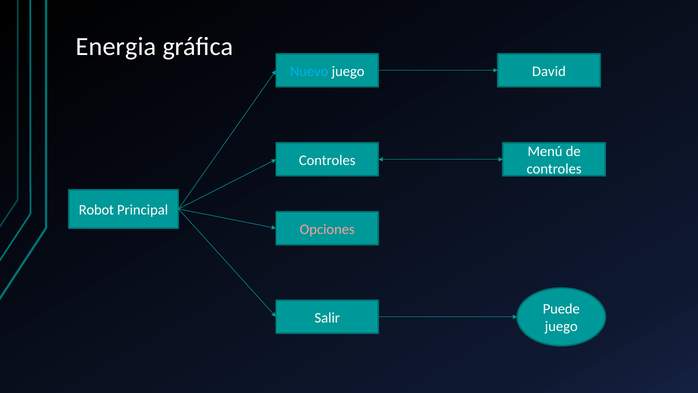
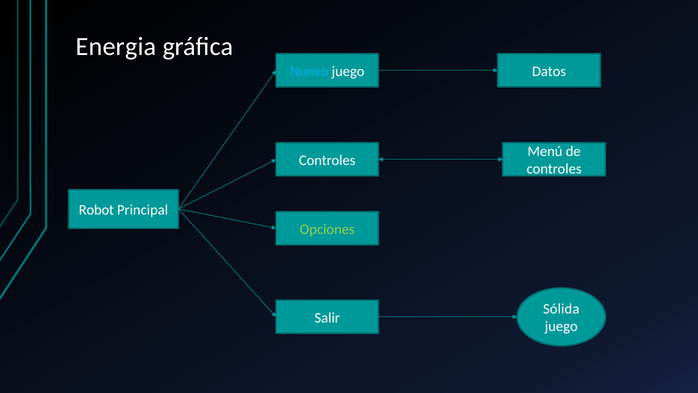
David: David -> Datos
Opciones colour: pink -> light green
Puede: Puede -> Sólida
